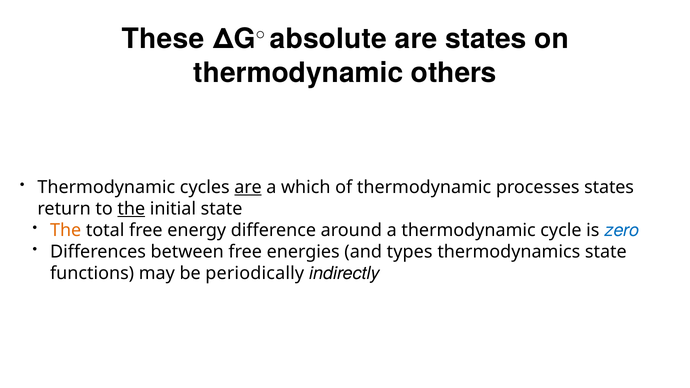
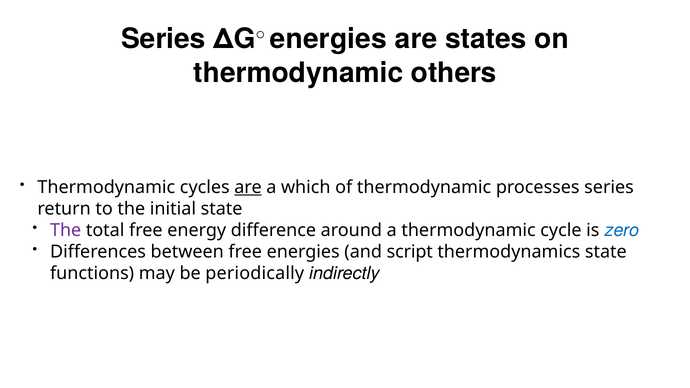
These at (163, 39): These -> Series
absolute at (328, 39): absolute -> energies
processes states: states -> series
the at (131, 209) underline: present -> none
The at (66, 230) colour: orange -> purple
types: types -> script
